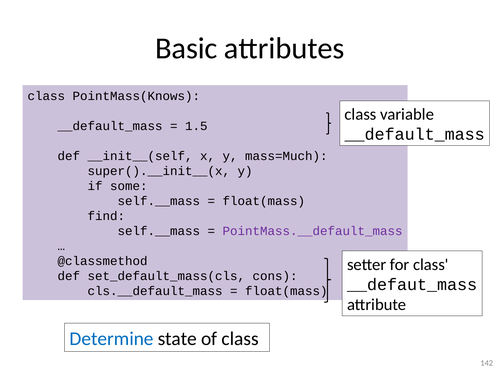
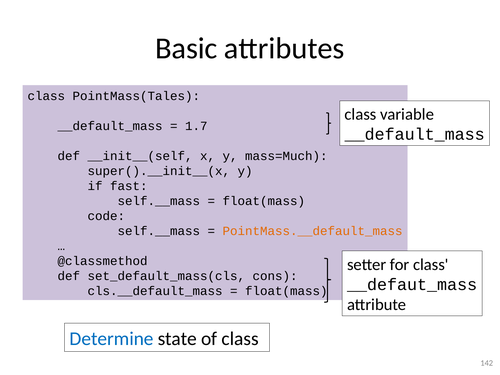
PointMass(Knows: PointMass(Knows -> PointMass(Tales
1.5: 1.5 -> 1.7
some: some -> fast
find: find -> code
PointMass.__default_mass colour: purple -> orange
